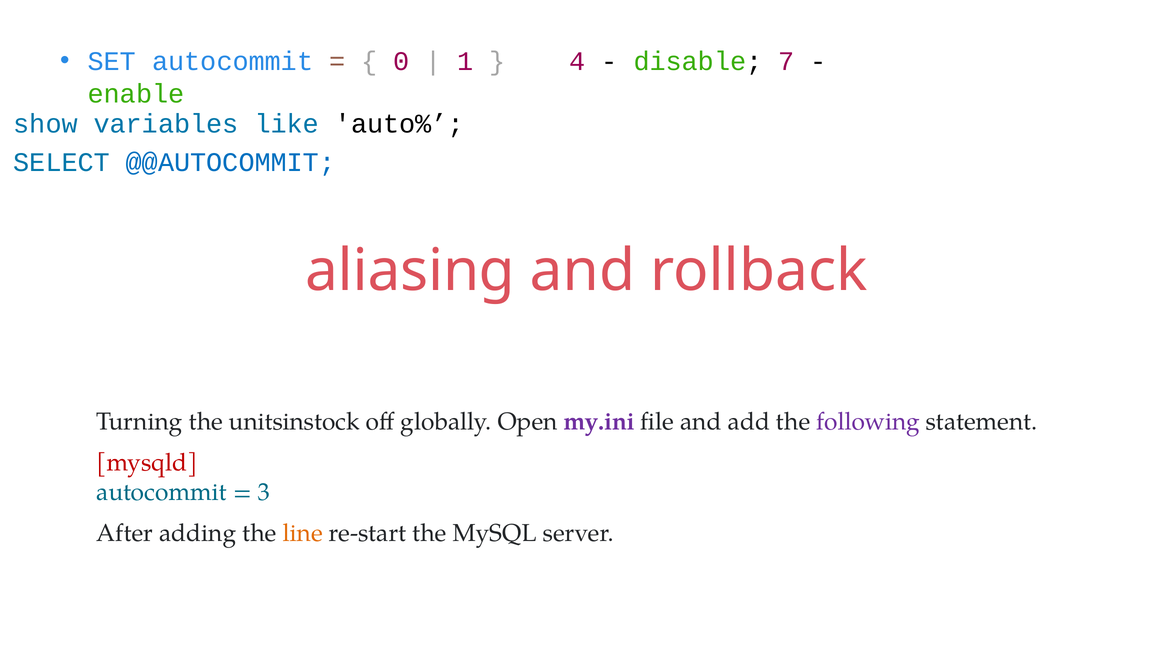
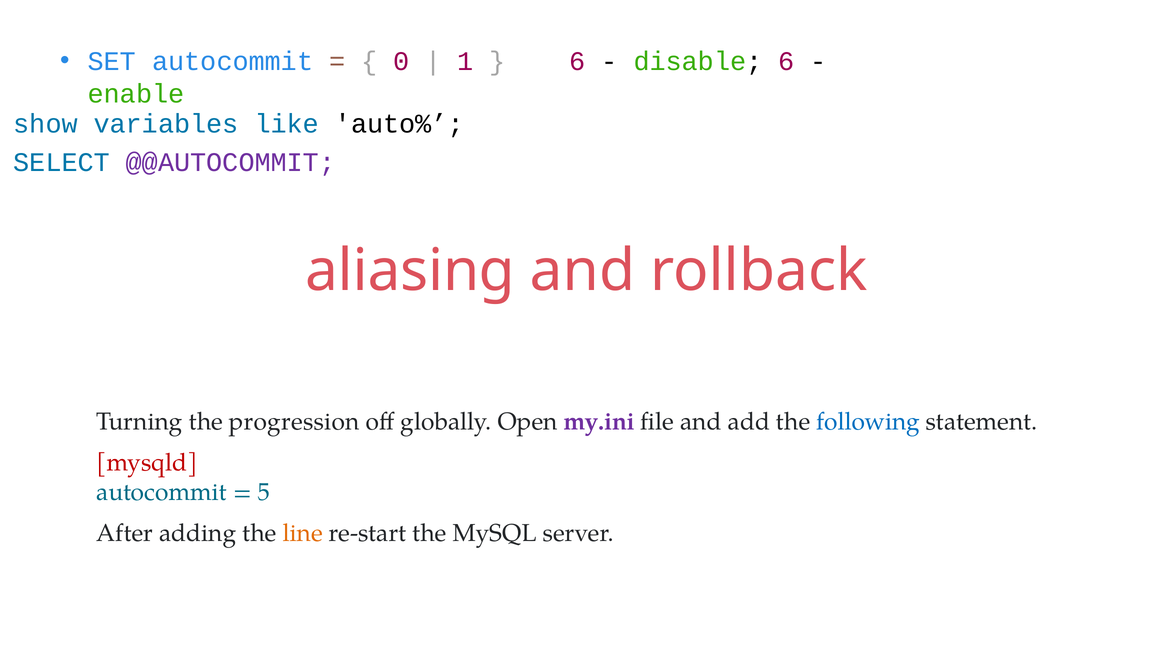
4 at (577, 62): 4 -> 6
disable 7: 7 -> 6
@@AUTOCOMMIT colour: blue -> purple
unitsinstock: unitsinstock -> progression
following colour: purple -> blue
3: 3 -> 5
